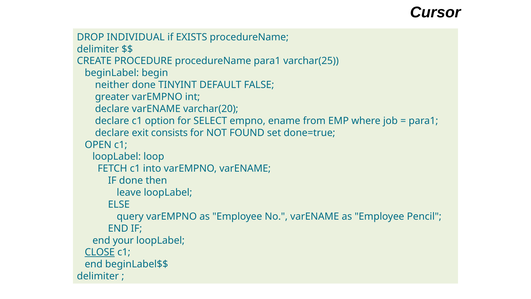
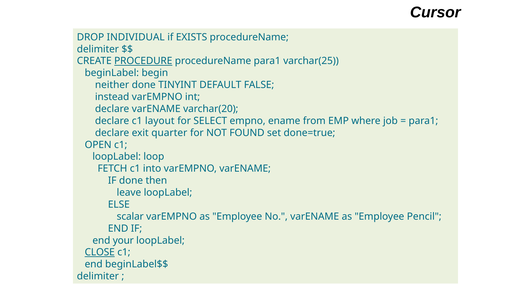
PROCEDURE underline: none -> present
greater: greater -> instead
option: option -> layout
consists: consists -> quarter
query: query -> scalar
